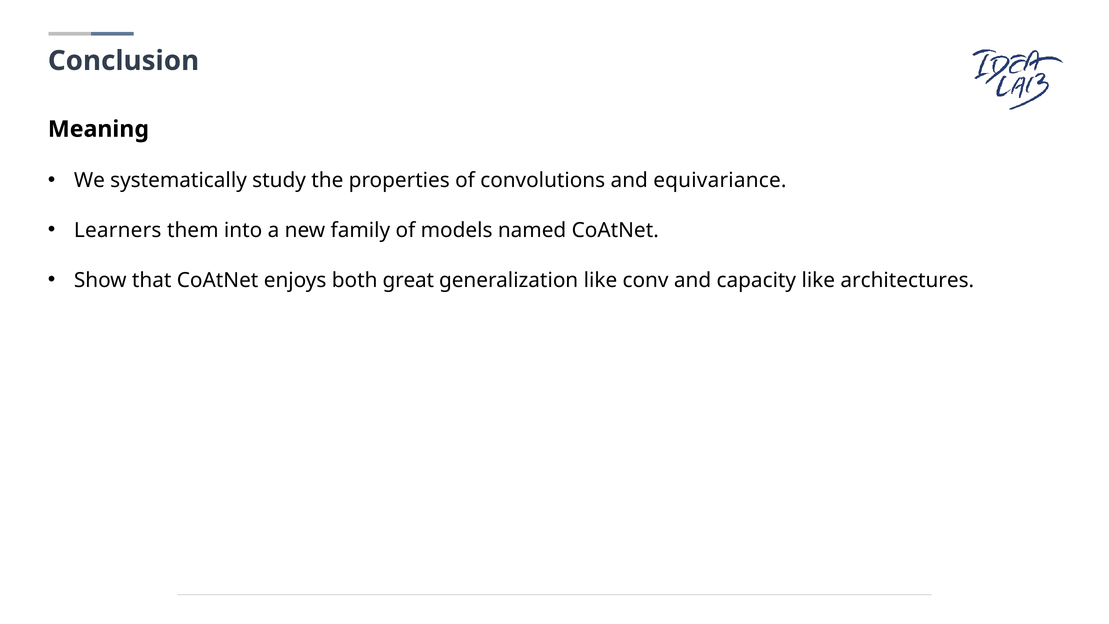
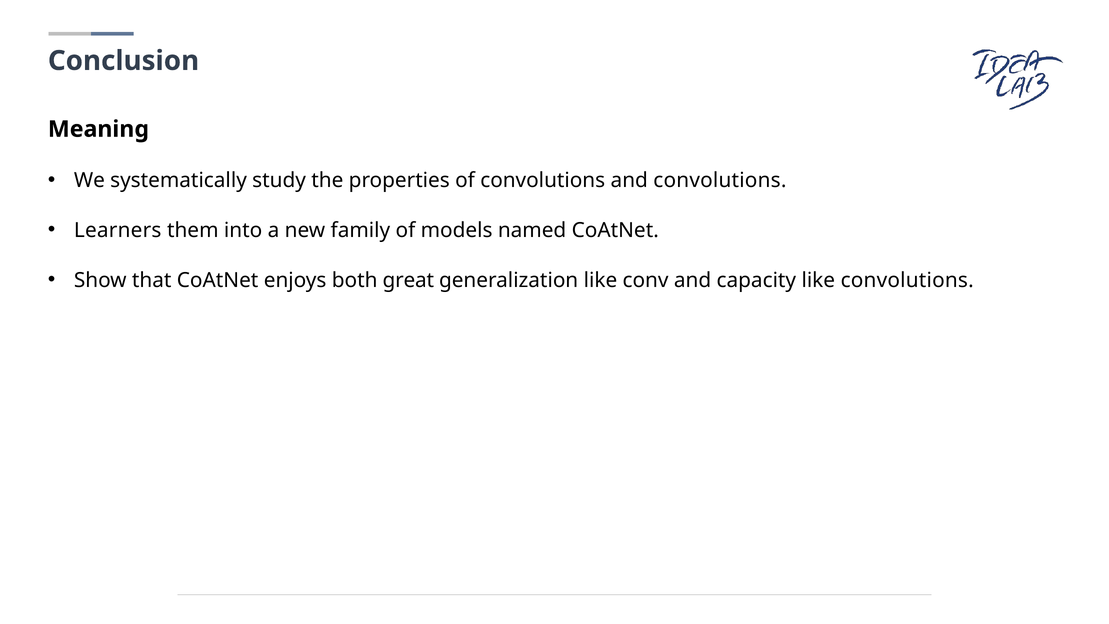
and equivariance: equivariance -> convolutions
like architectures: architectures -> convolutions
